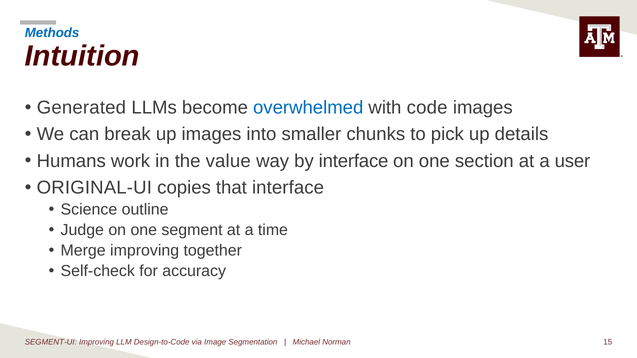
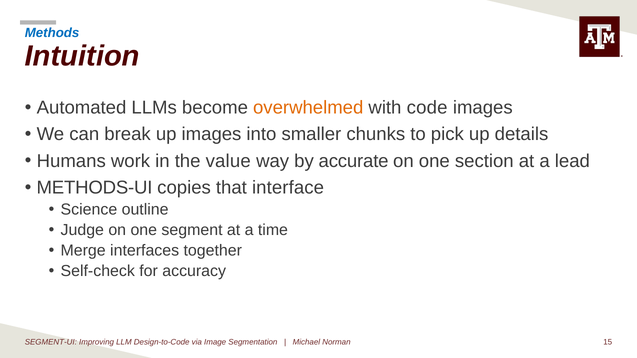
Generated: Generated -> Automated
overwhelmed colour: blue -> orange
by interface: interface -> accurate
user: user -> lead
ORIGINAL-UI: ORIGINAL-UI -> METHODS-UI
Merge improving: improving -> interfaces
